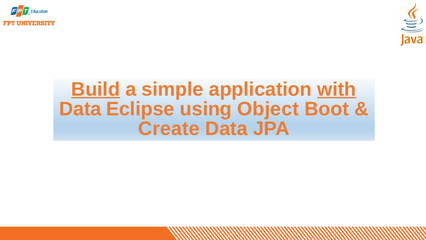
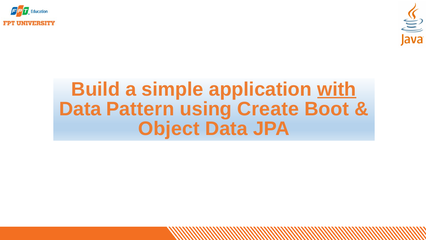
Build underline: present -> none
Eclipse: Eclipse -> Pattern
Object: Object -> Create
Create: Create -> Object
